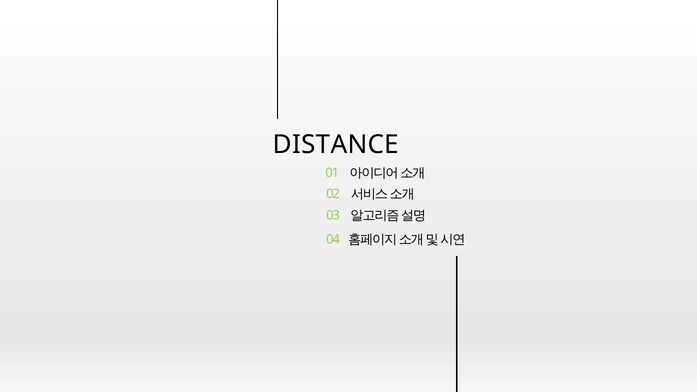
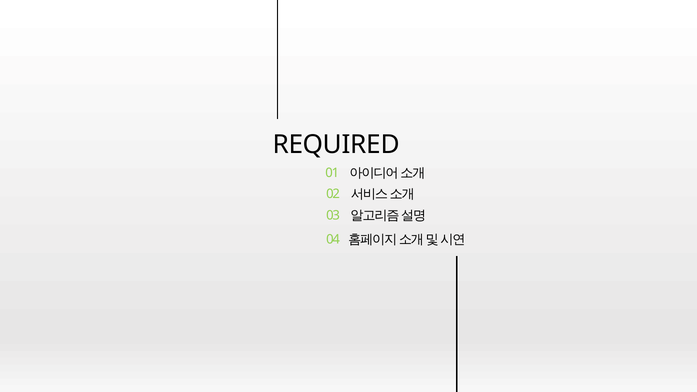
DISTANCE: DISTANCE -> REQUIRED
